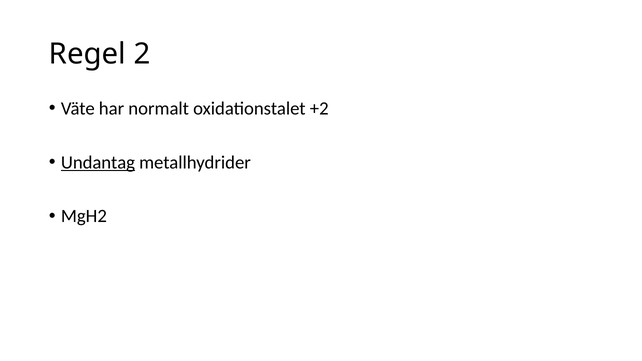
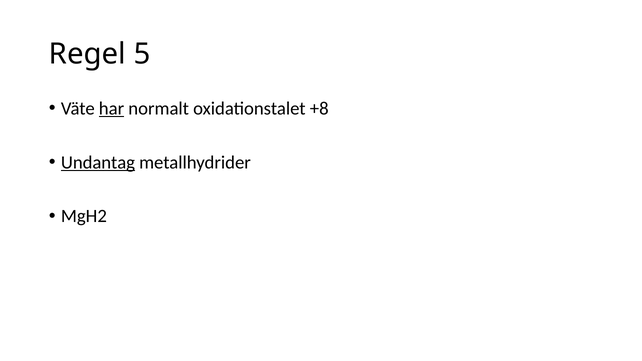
2: 2 -> 5
har underline: none -> present
+2: +2 -> +8
